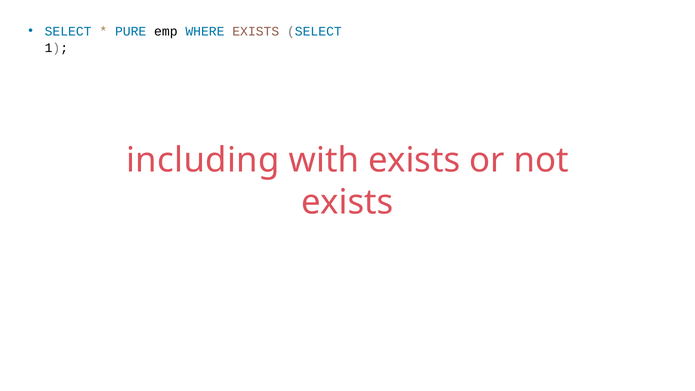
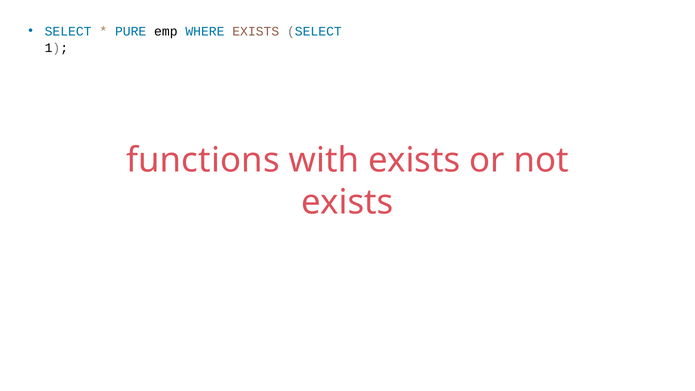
including: including -> functions
